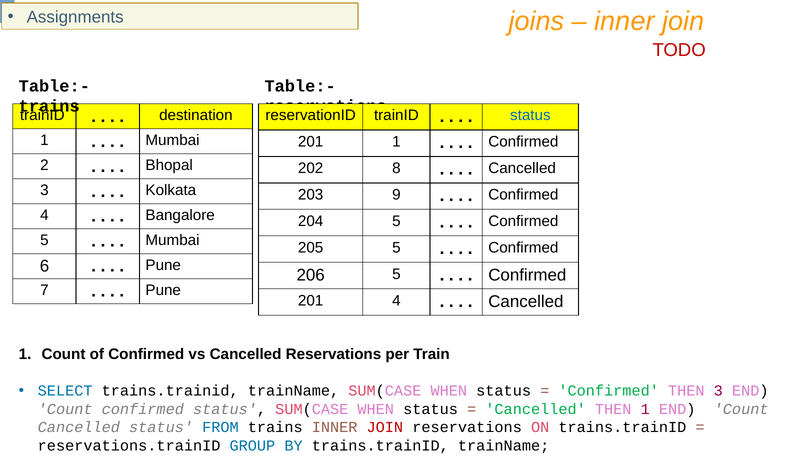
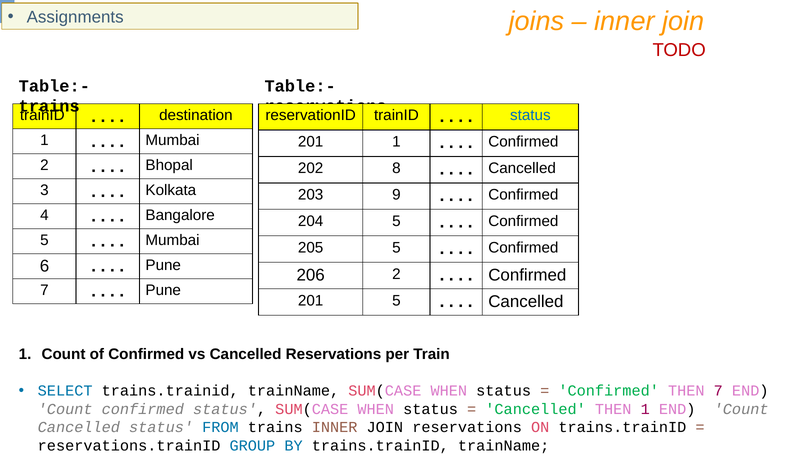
206 5: 5 -> 2
201 4: 4 -> 5
THEN 3: 3 -> 7
JOIN at (385, 427) colour: red -> black
